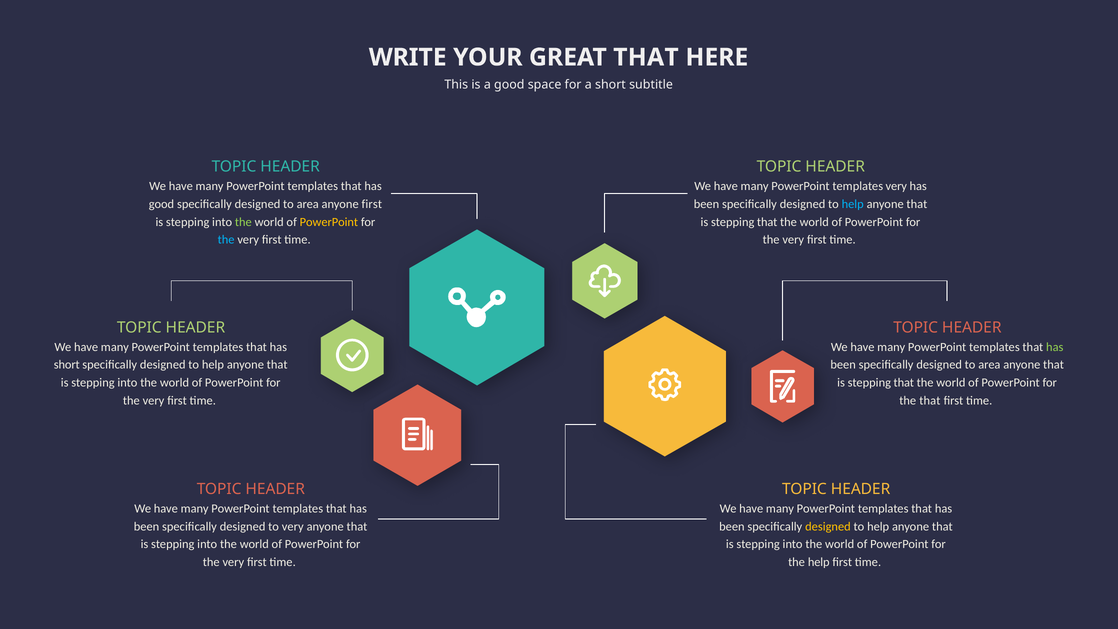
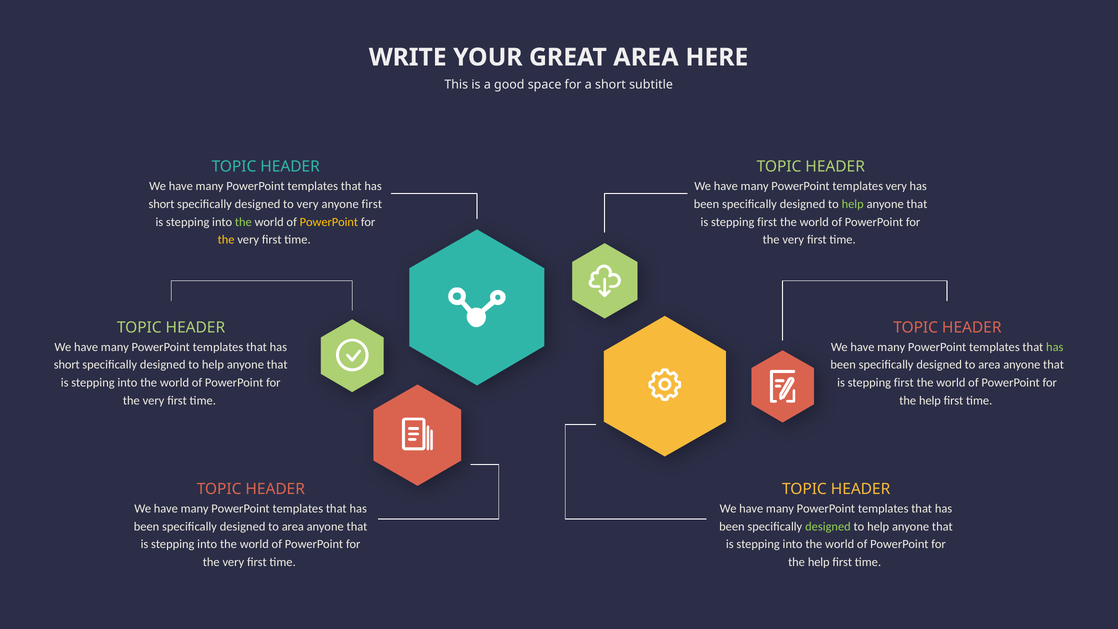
GREAT THAT: THAT -> AREA
good at (161, 204): good -> short
area at (308, 204): area -> very
help at (853, 204) colour: light blue -> light green
that at (767, 222): that -> first
the at (226, 240) colour: light blue -> yellow
that at (904, 382): that -> first
that at (930, 400): that -> help
very at (293, 526): very -> area
designed at (828, 526) colour: yellow -> light green
